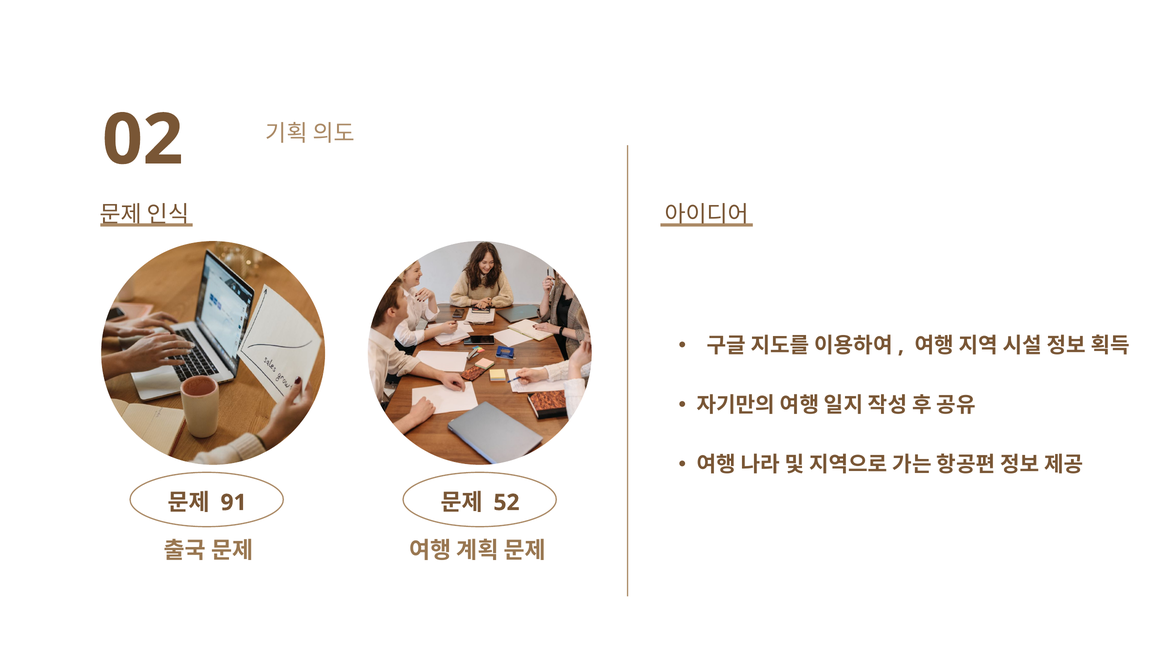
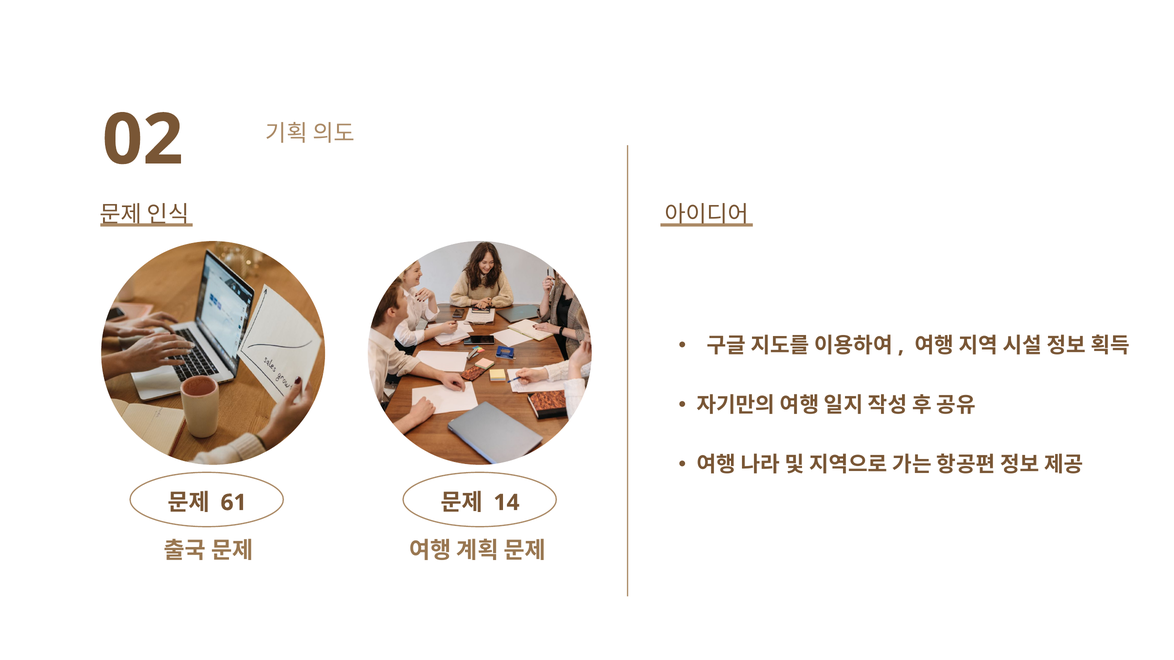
91: 91 -> 61
52: 52 -> 14
